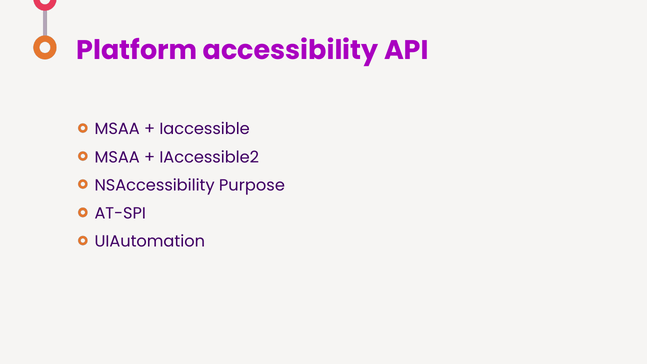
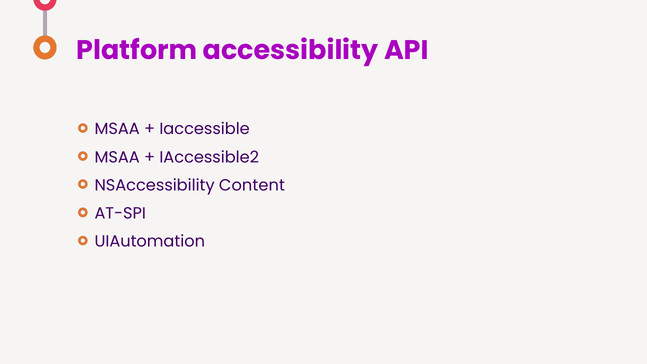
Purpose: Purpose -> Content
